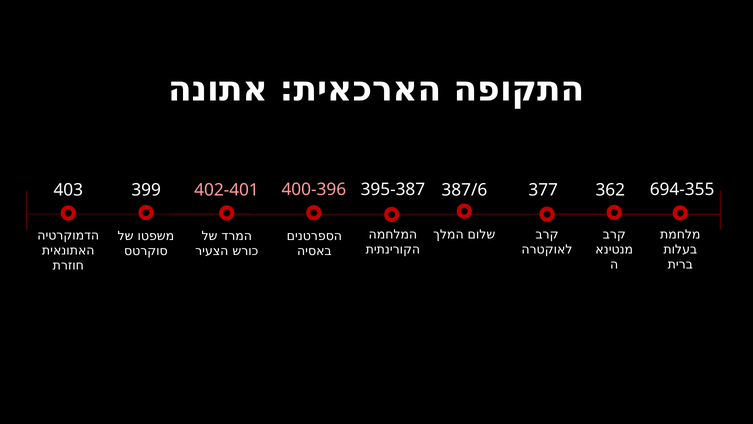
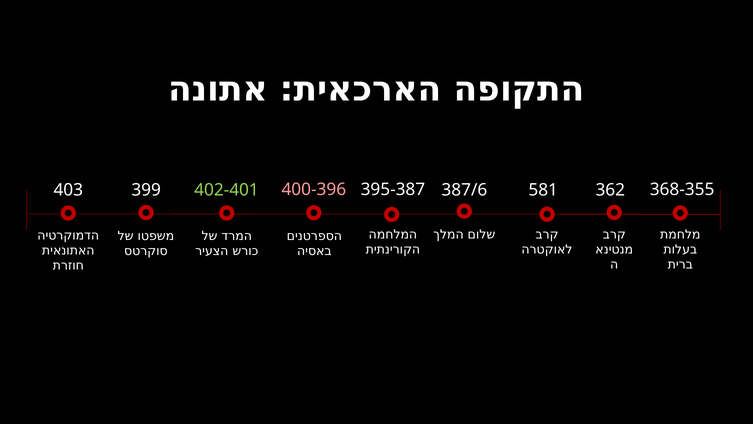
694-355: 694-355 -> 368-355
402-401 colour: pink -> light green
377: 377 -> 581
